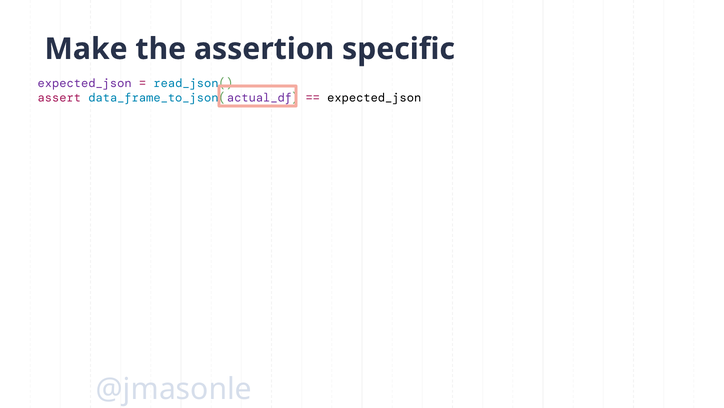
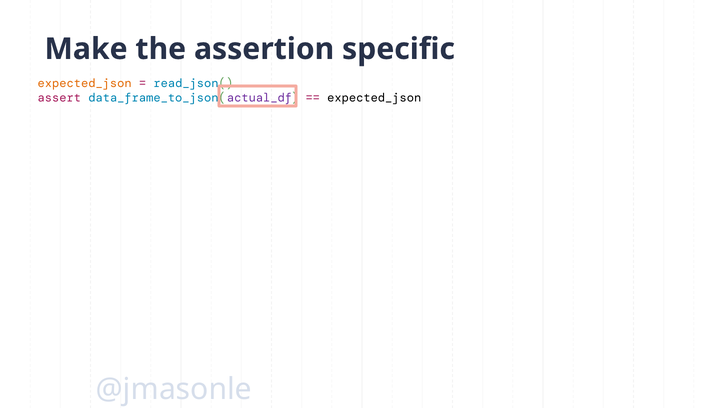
expected_json at (85, 83) colour: purple -> orange
